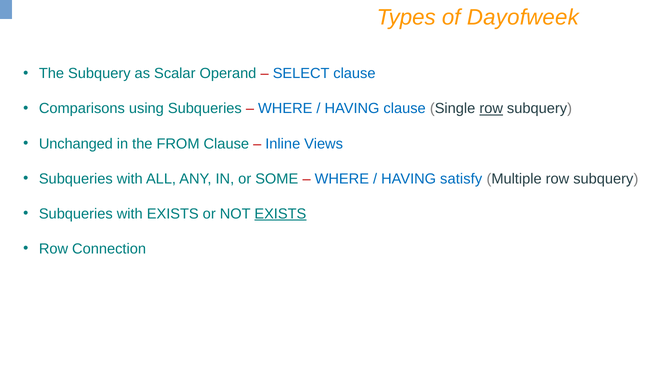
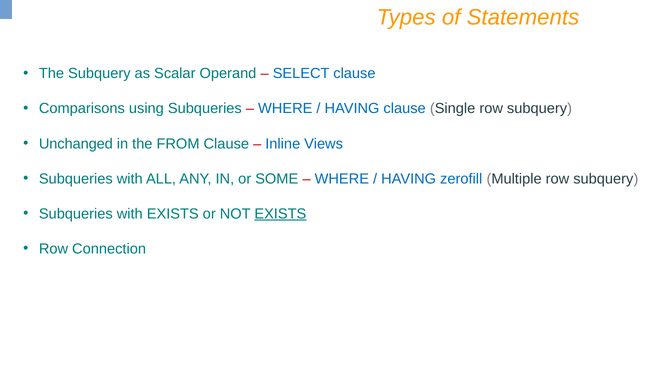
Dayofweek: Dayofweek -> Statements
row at (491, 109) underline: present -> none
satisfy: satisfy -> zerofill
